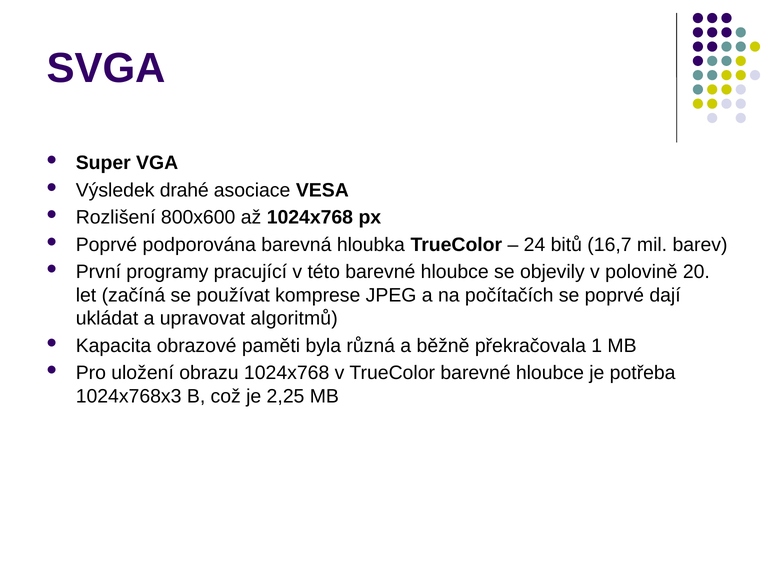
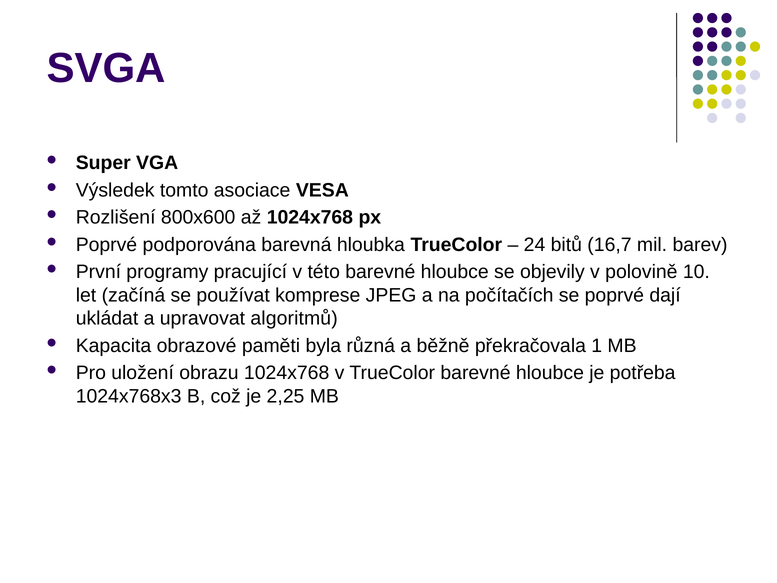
drahé: drahé -> tomto
20: 20 -> 10
